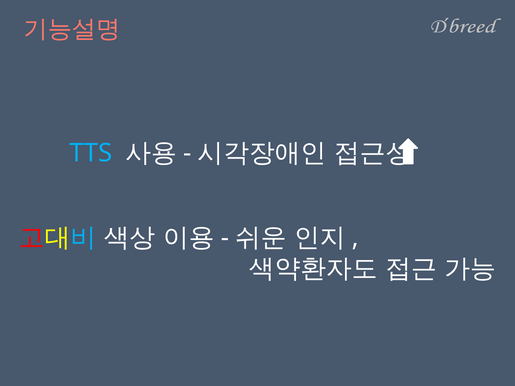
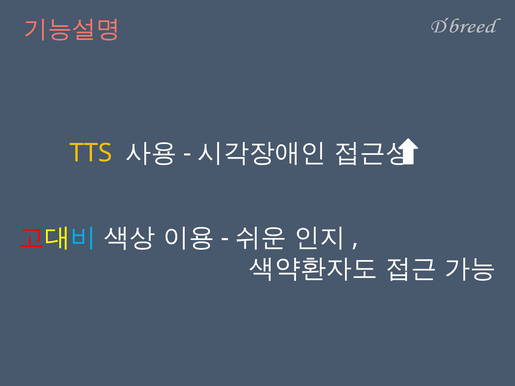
TTS colour: light blue -> yellow
